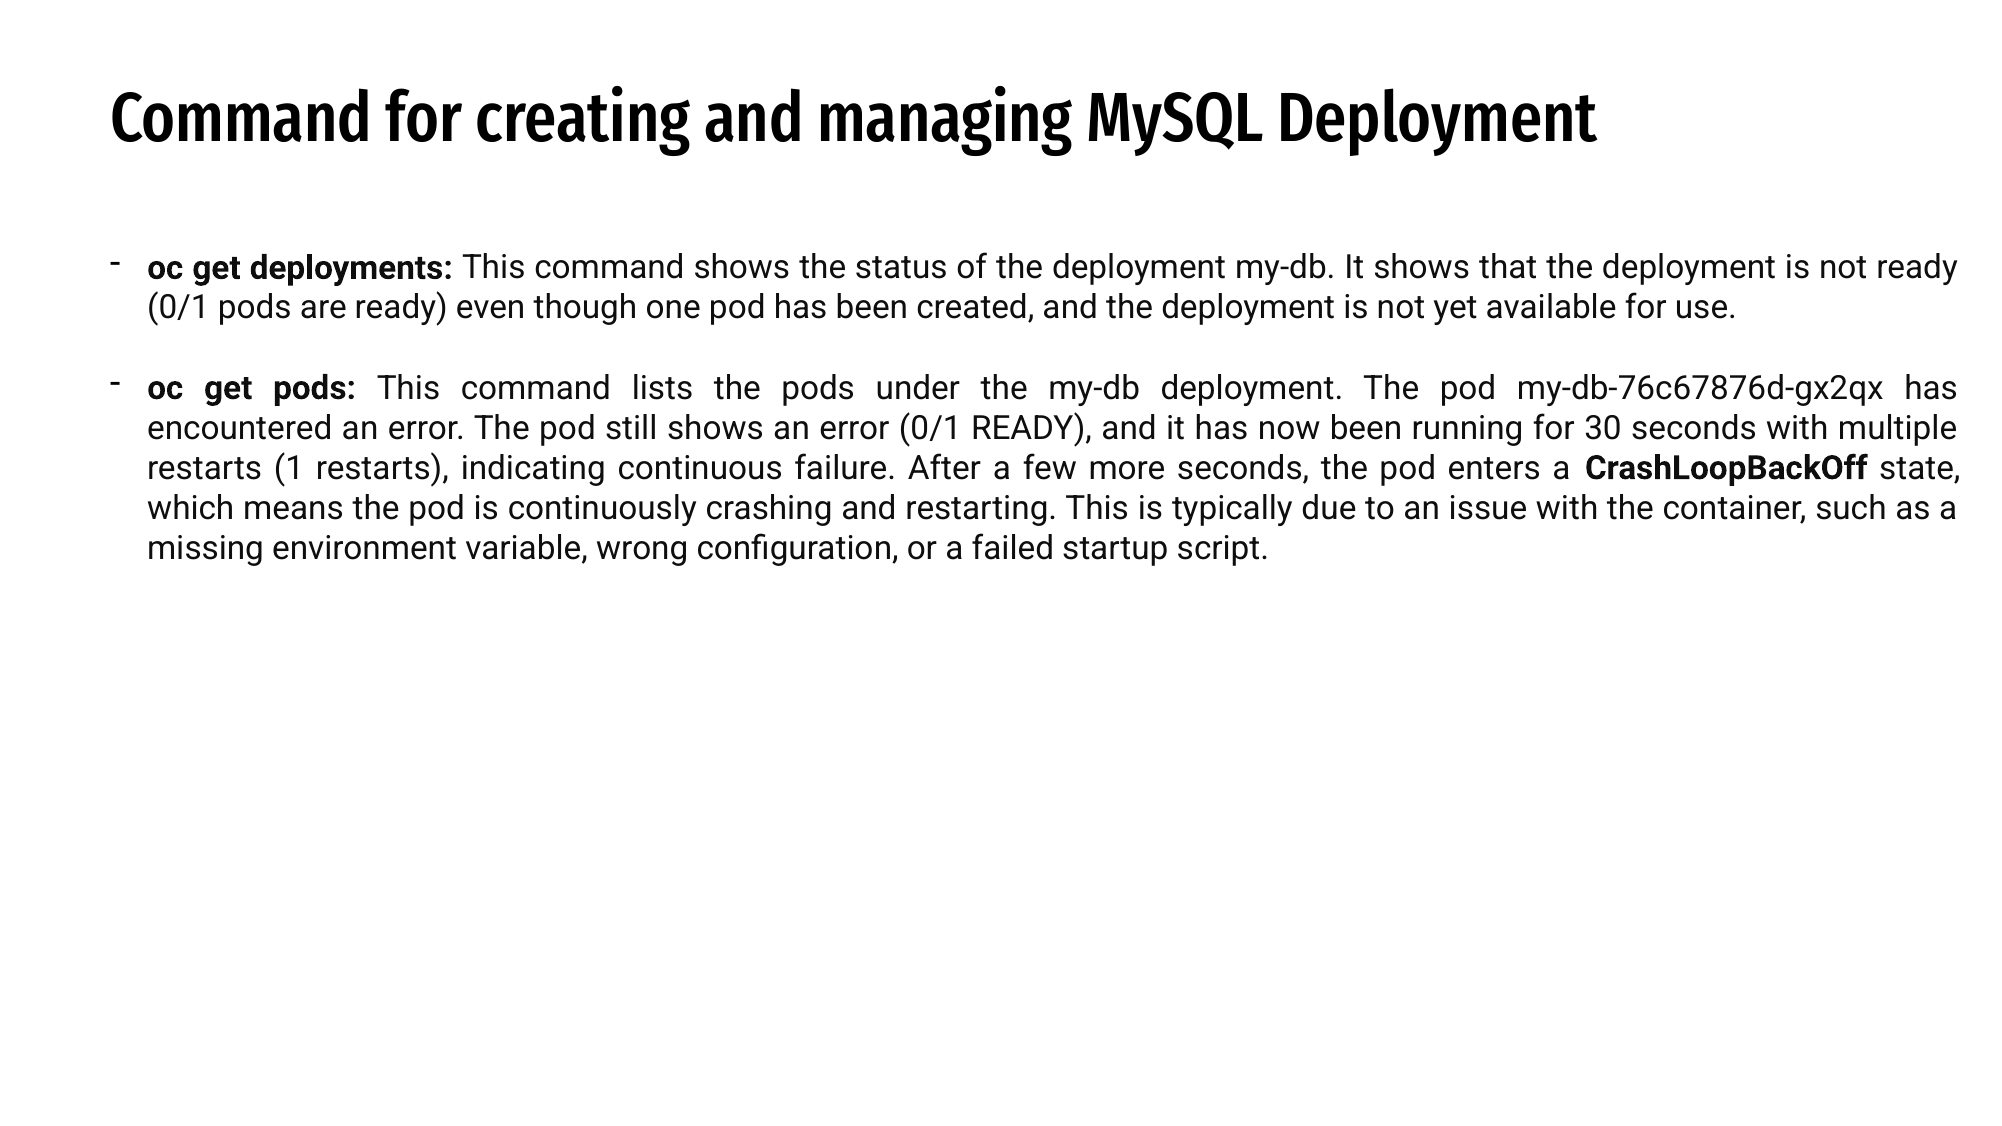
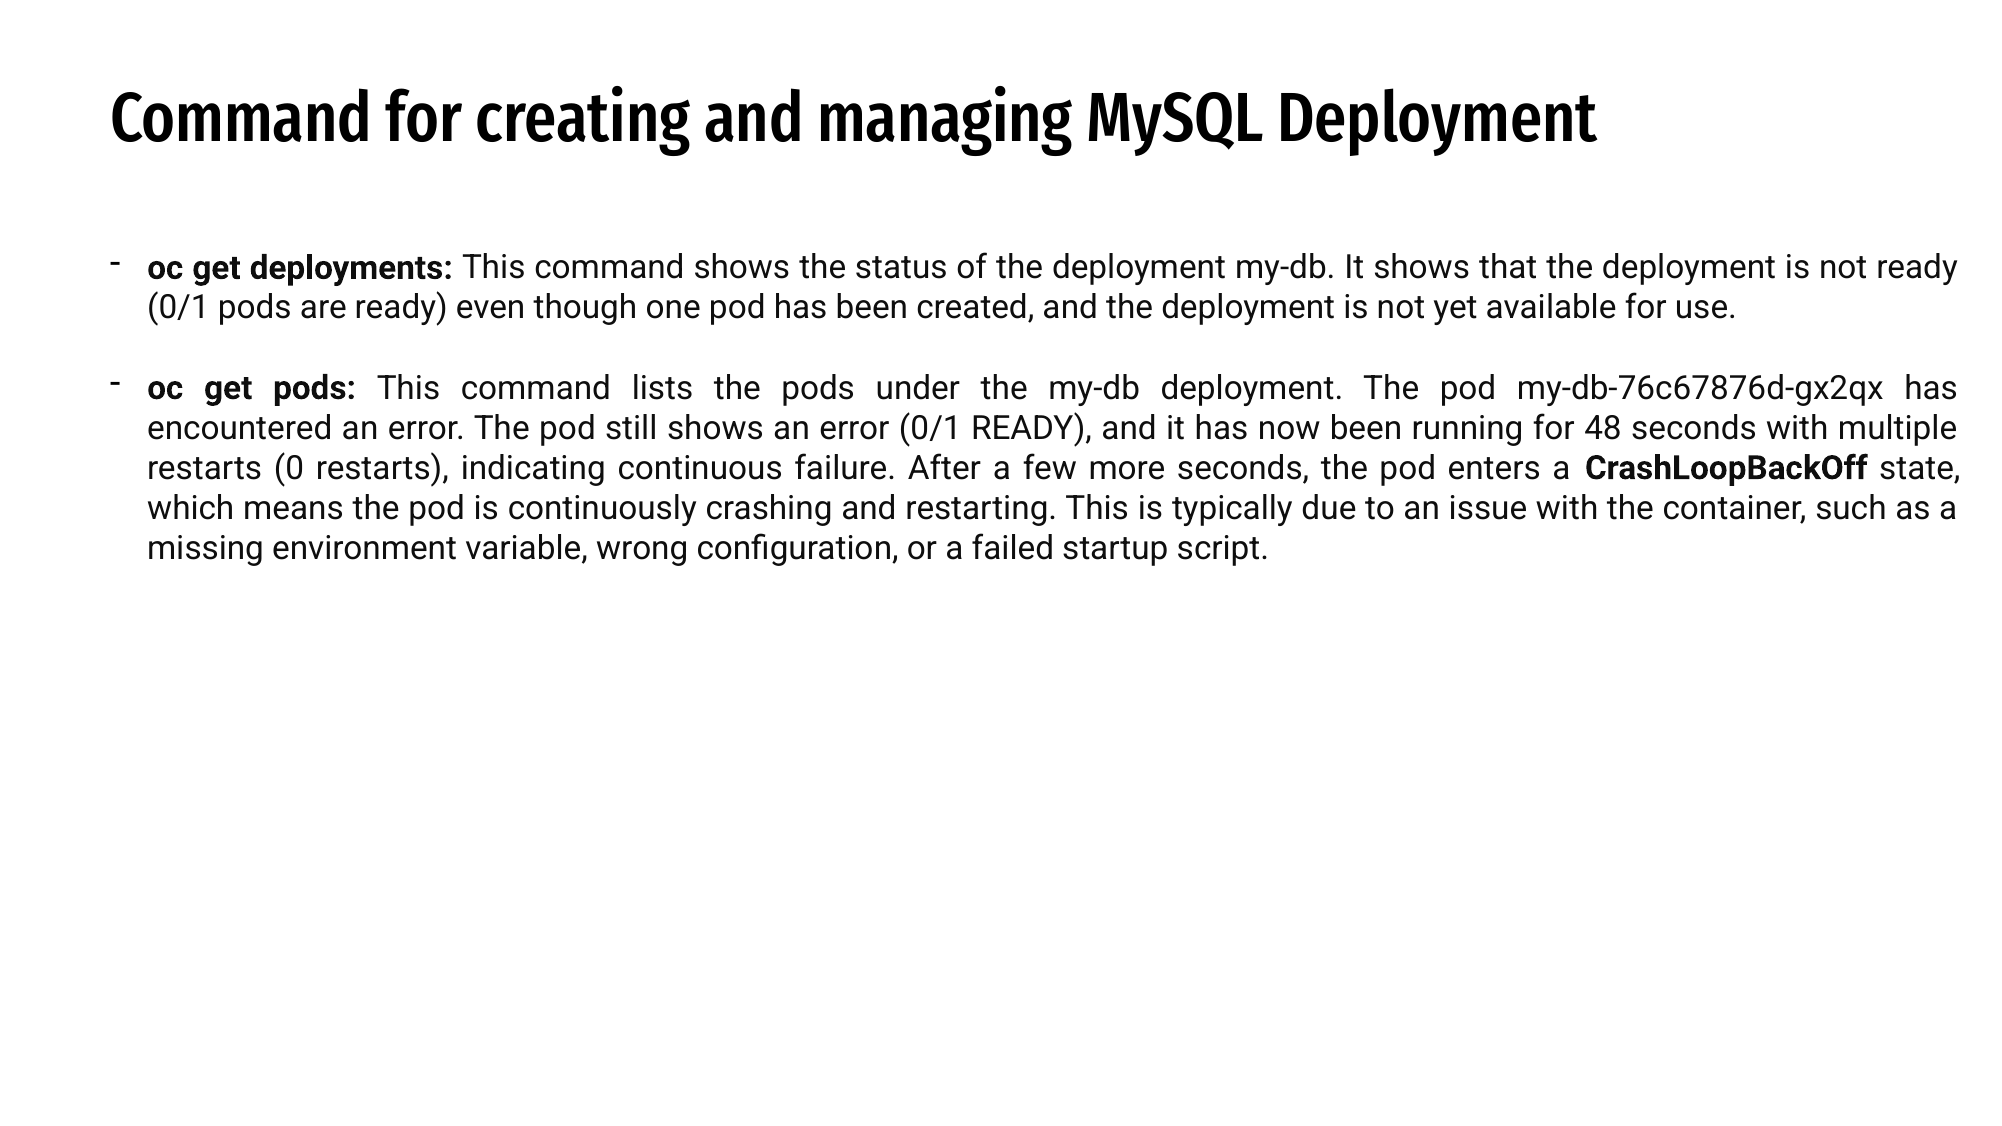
30: 30 -> 48
1: 1 -> 0
